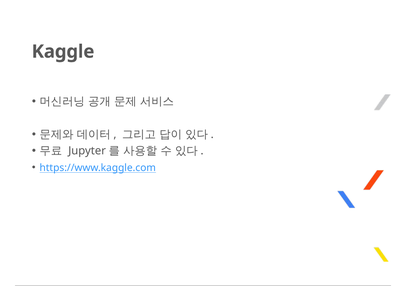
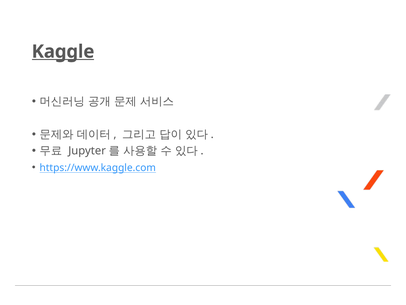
Kaggle underline: none -> present
